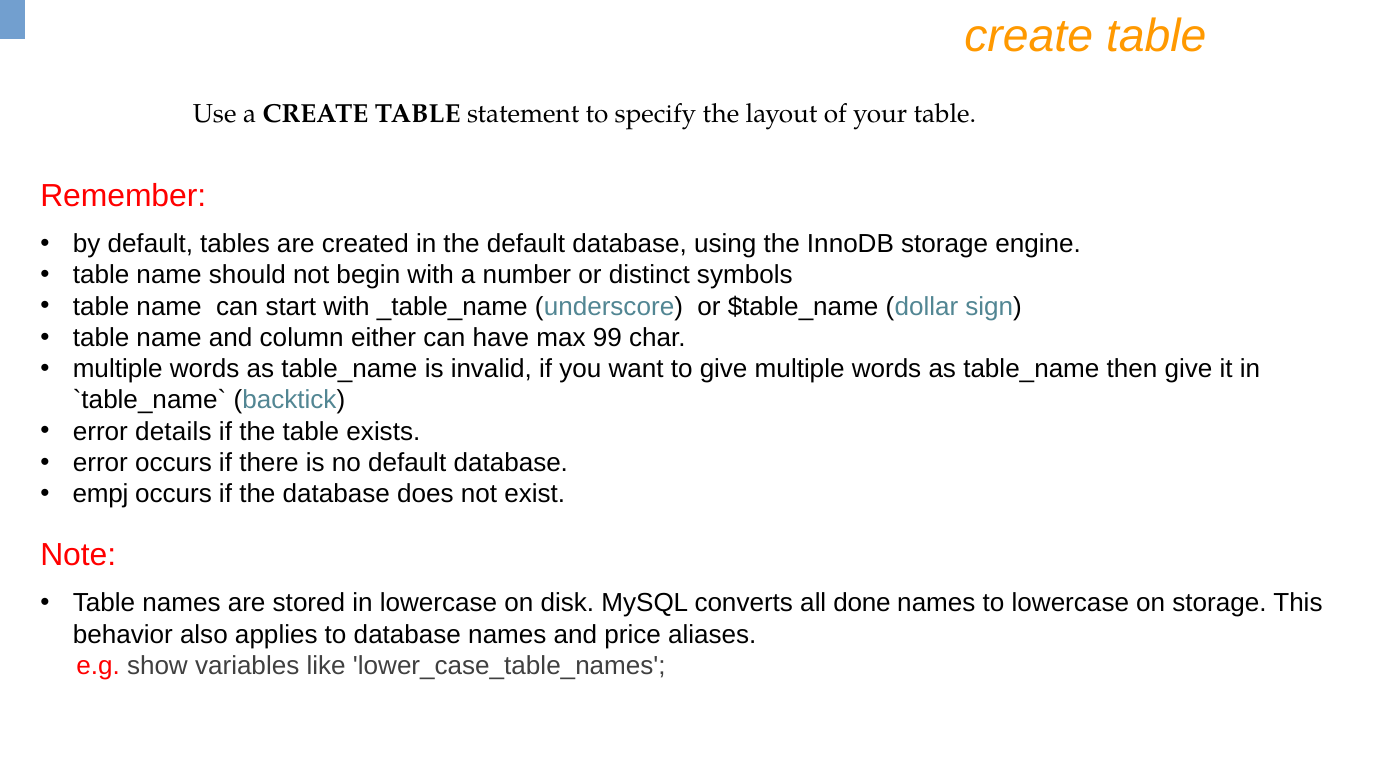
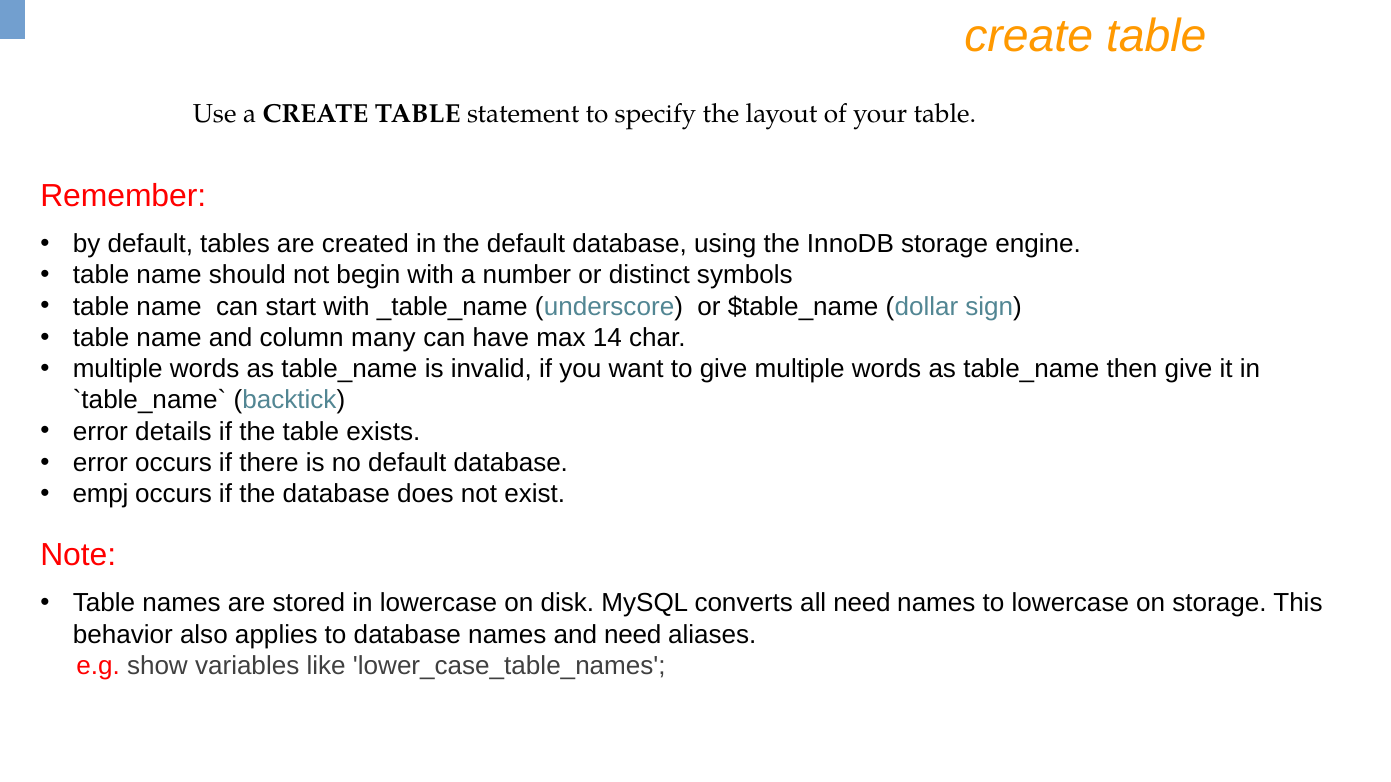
either: either -> many
99: 99 -> 14
all done: done -> need
and price: price -> need
